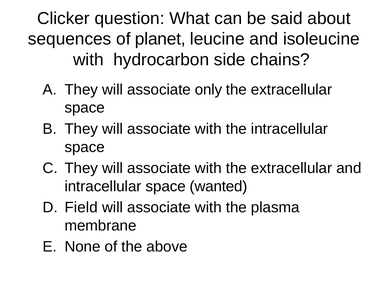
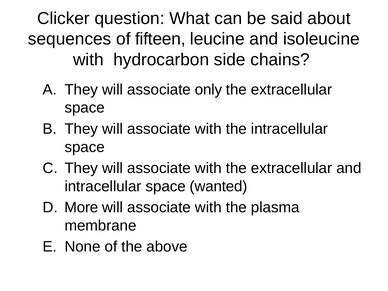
planet: planet -> fifteen
Field: Field -> More
